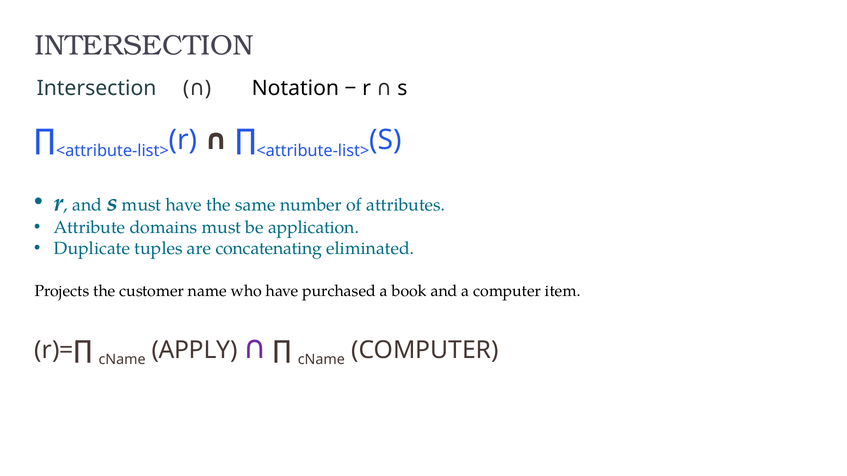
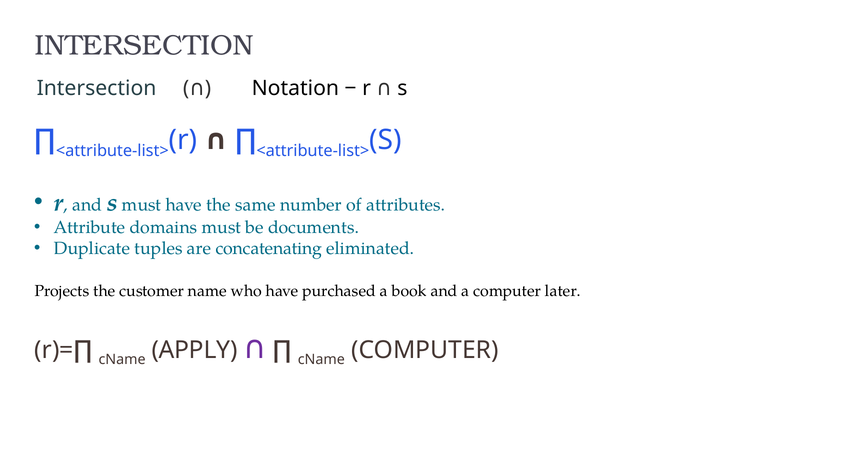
application: application -> documents
item: item -> later
